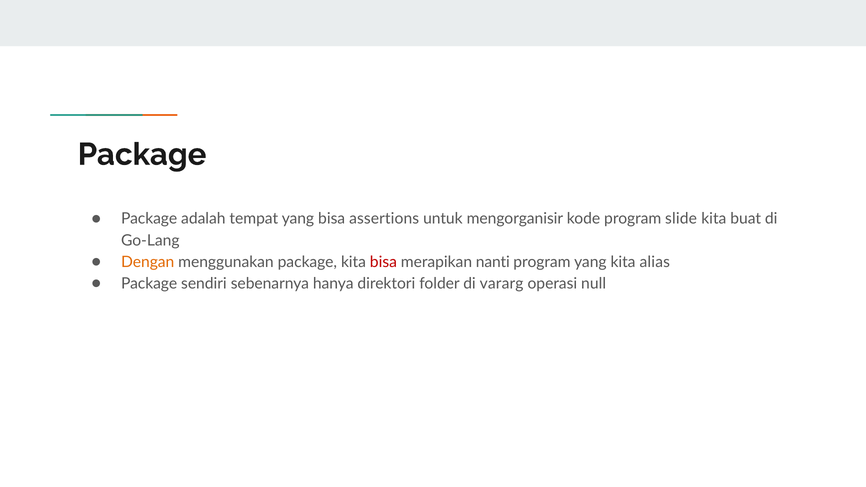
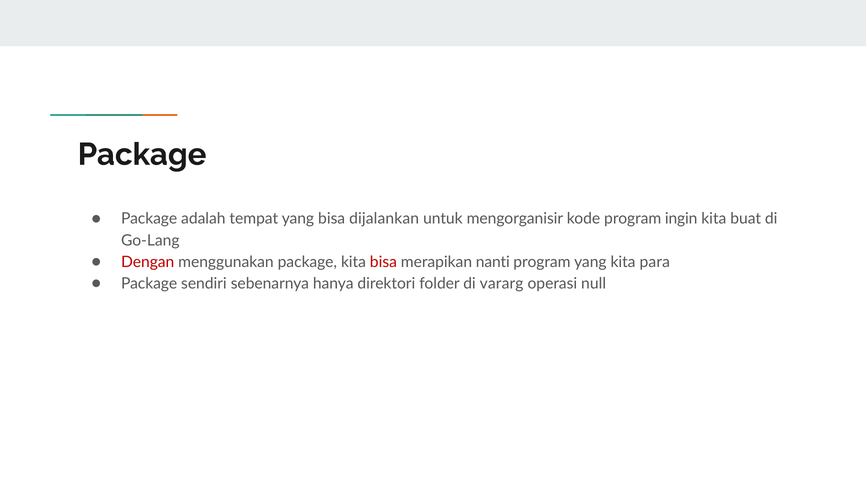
assertions: assertions -> dijalankan
slide: slide -> ingin
Dengan colour: orange -> red
alias: alias -> para
